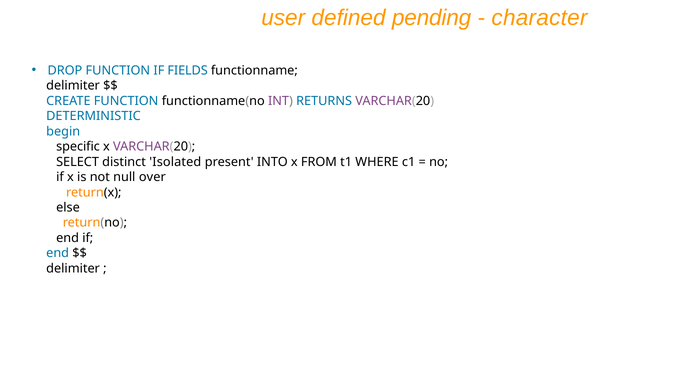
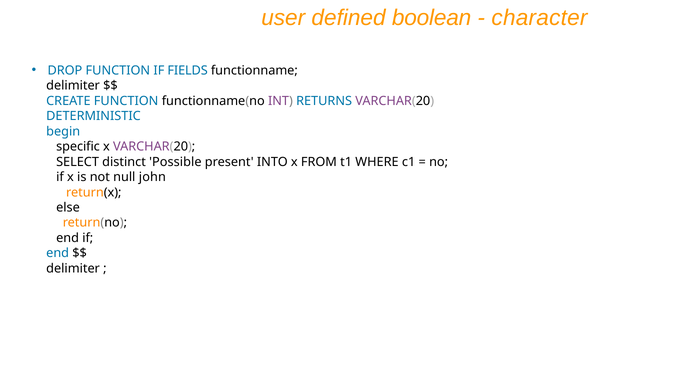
pending: pending -> boolean
Isolated: Isolated -> Possible
over: over -> john
